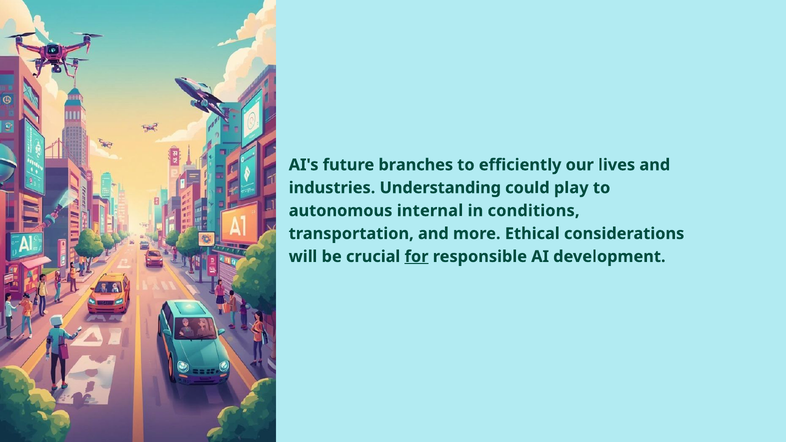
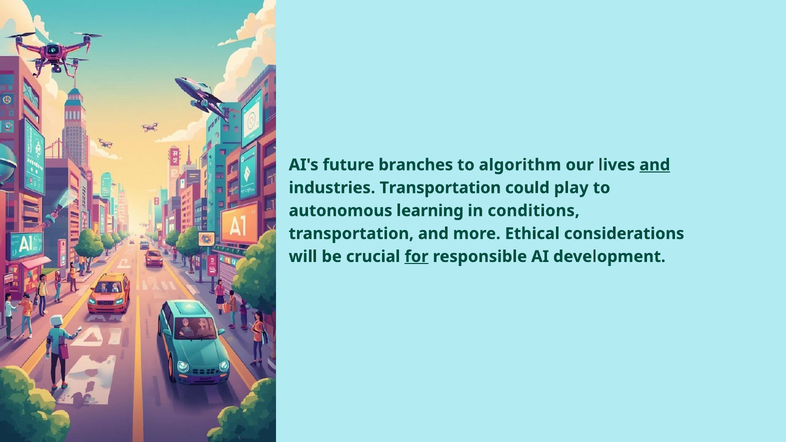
efficiently: efficiently -> algorithm
and at (655, 165) underline: none -> present
industries Understanding: Understanding -> Transportation
internal: internal -> learning
